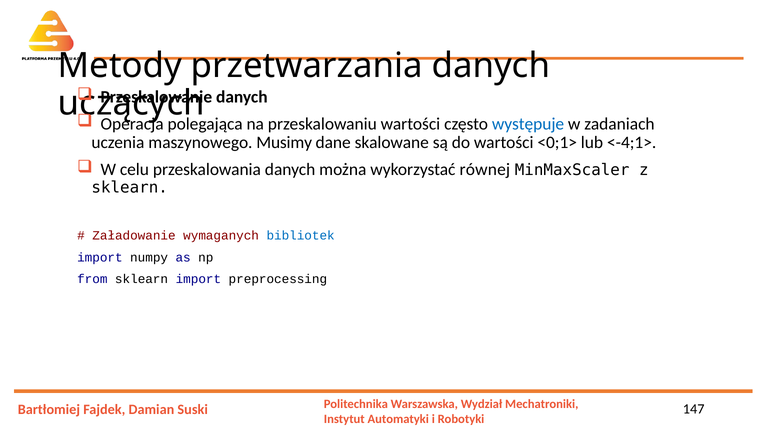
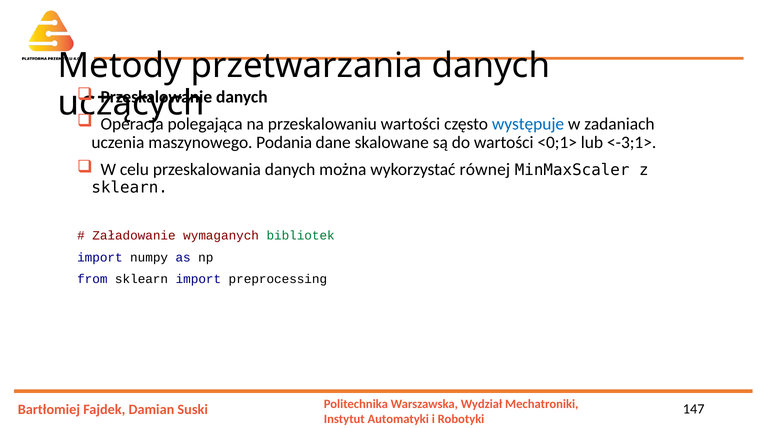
Musimy: Musimy -> Podania
<-4;1>: <-4;1> -> <-3;1>
bibliotek colour: blue -> green
